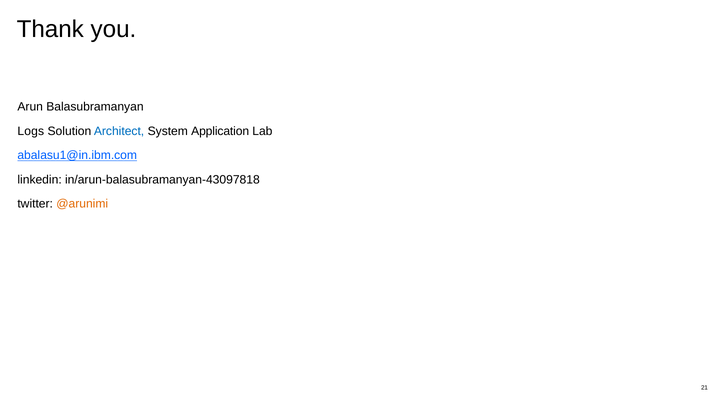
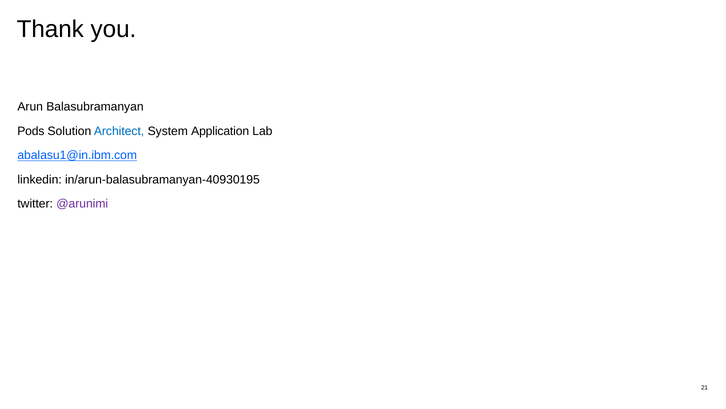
Logs: Logs -> Pods
in/arun-balasubramanyan-43097818: in/arun-balasubramanyan-43097818 -> in/arun-balasubramanyan-40930195
@arunimi colour: orange -> purple
